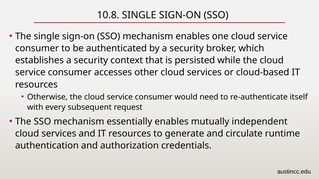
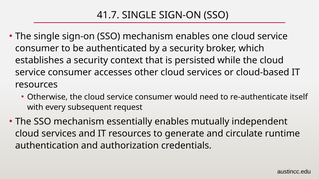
10.8: 10.8 -> 41.7
